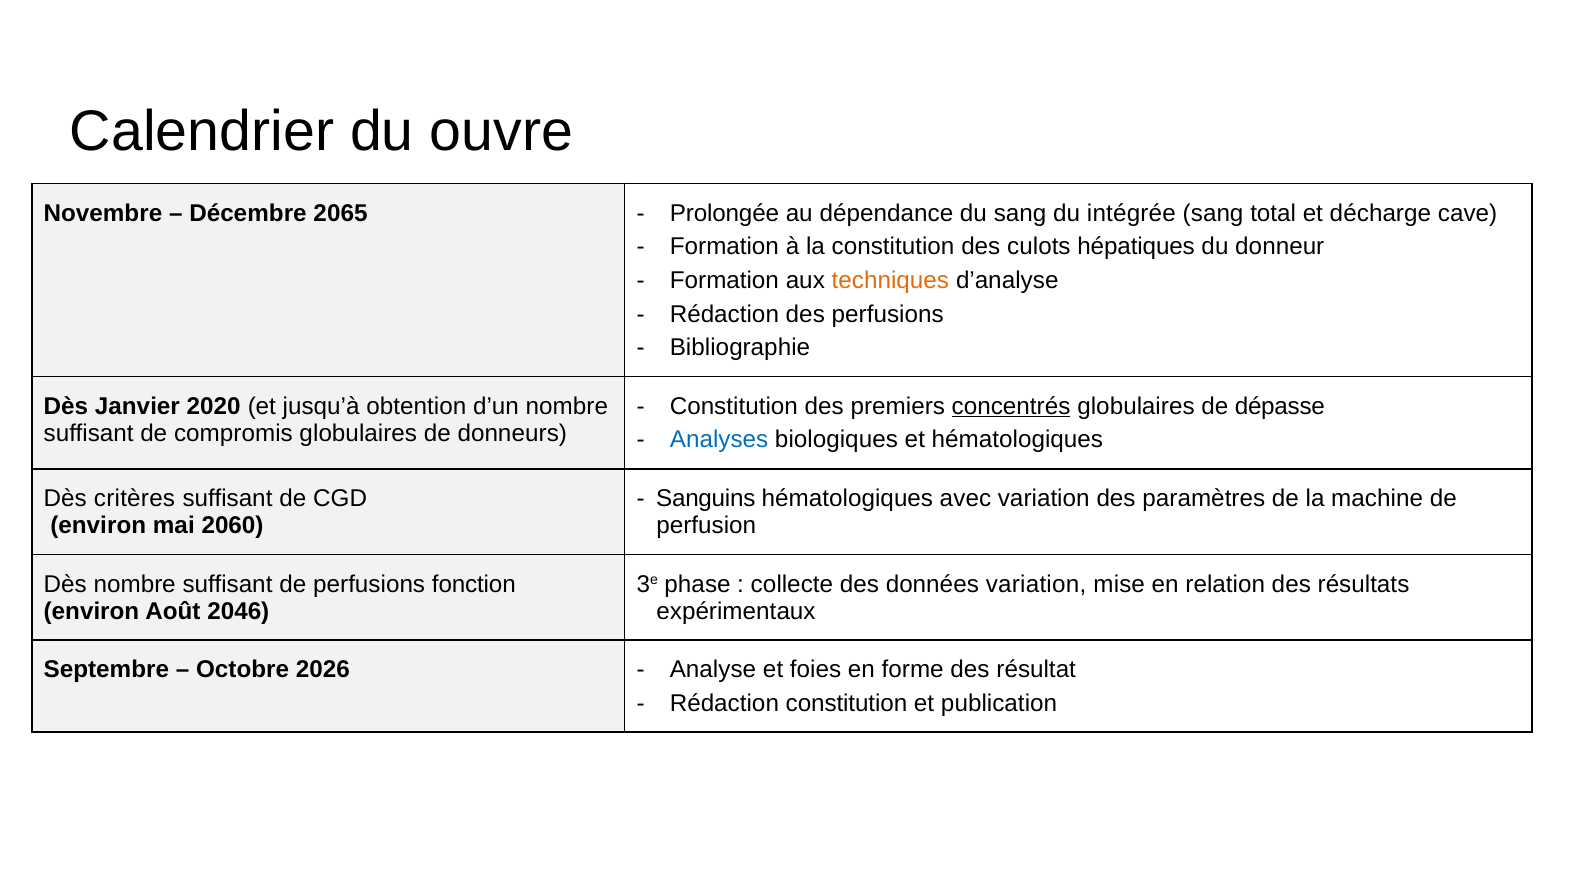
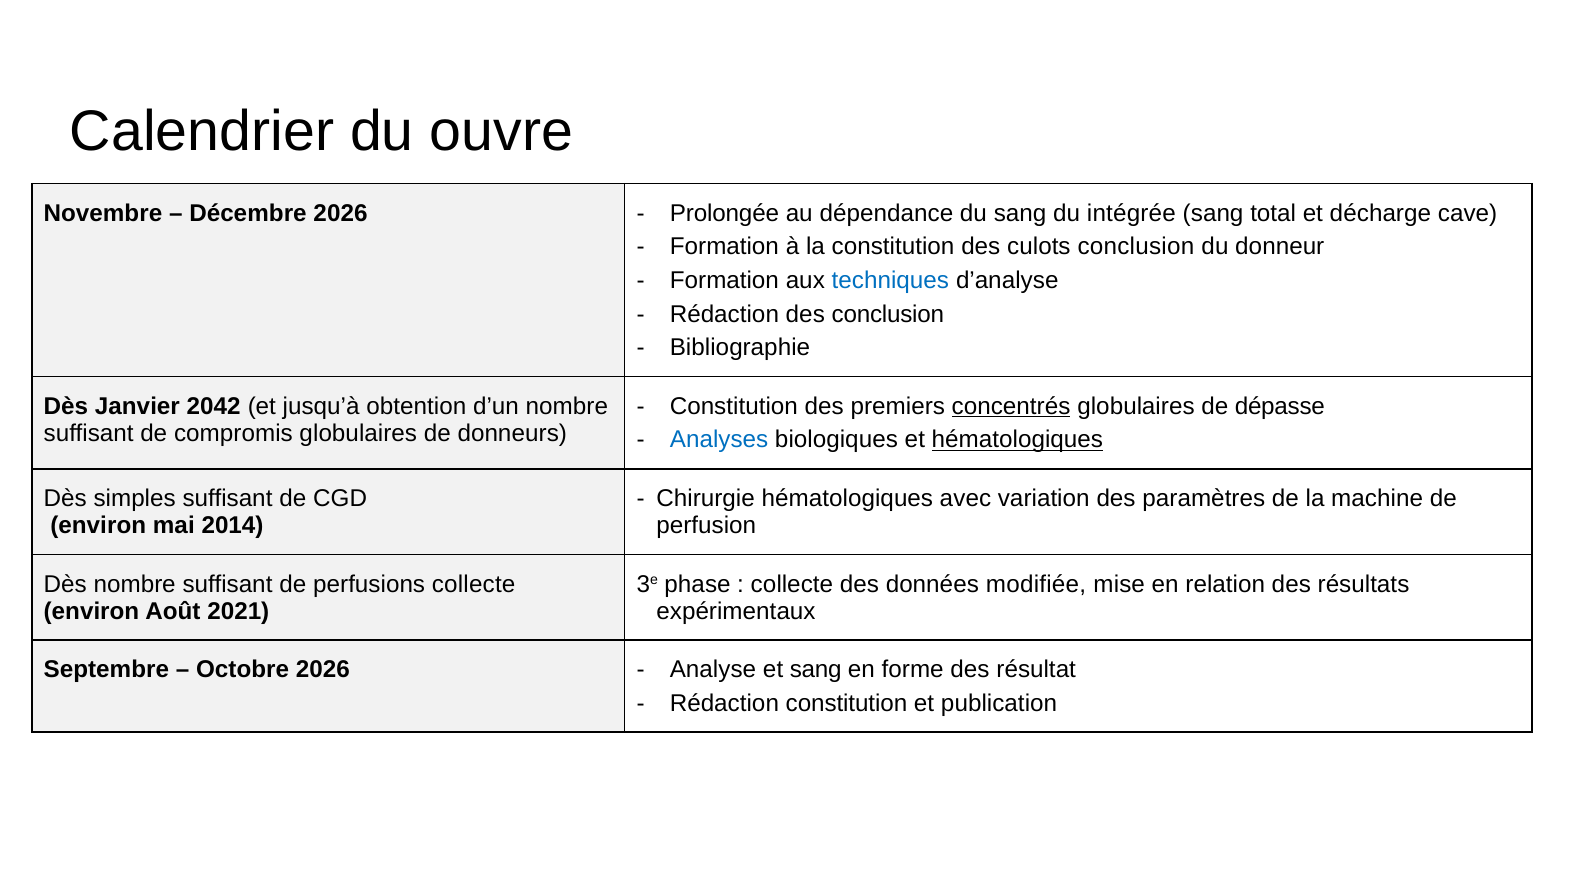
Décembre 2065: 2065 -> 2026
culots hépatiques: hépatiques -> conclusion
techniques colour: orange -> blue
des perfusions: perfusions -> conclusion
2020: 2020 -> 2042
hématologiques at (1017, 440) underline: none -> present
critères: critères -> simples
Sanguins: Sanguins -> Chirurgie
2060: 2060 -> 2014
perfusions fonction: fonction -> collecte
données variation: variation -> modifiée
2046: 2046 -> 2021
et foies: foies -> sang
